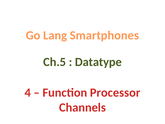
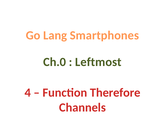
Ch.5: Ch.5 -> Ch.0
Datatype: Datatype -> Leftmost
Processor: Processor -> Therefore
